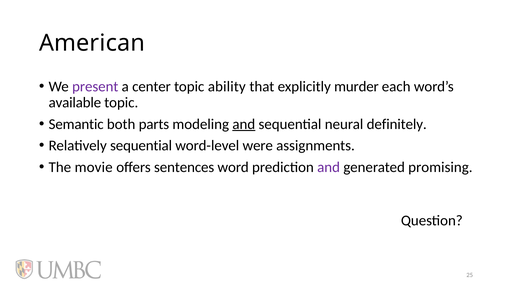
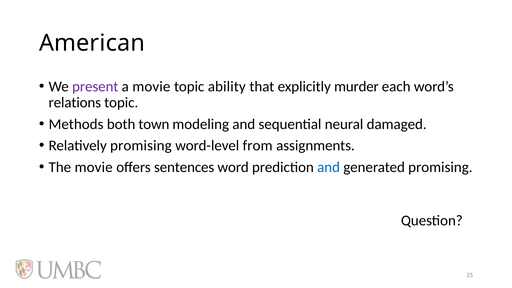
a center: center -> movie
available: available -> relations
Semantic: Semantic -> Methods
parts: parts -> town
and at (244, 124) underline: present -> none
definitely: definitely -> damaged
Relatively sequential: sequential -> promising
were: were -> from
and at (329, 167) colour: purple -> blue
